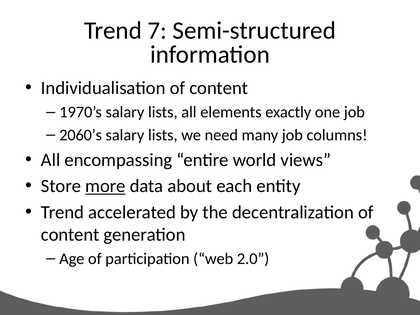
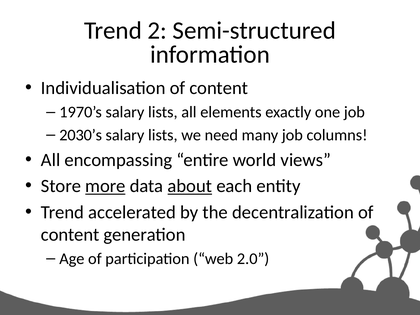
7: 7 -> 2
2060’s: 2060’s -> 2030’s
about underline: none -> present
